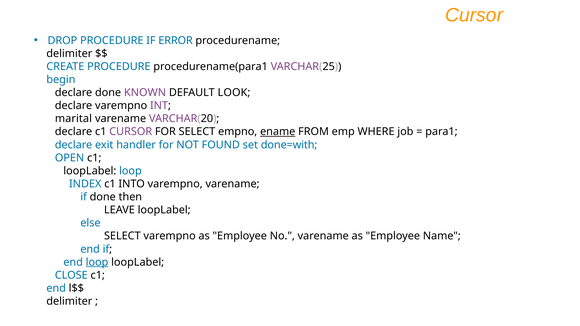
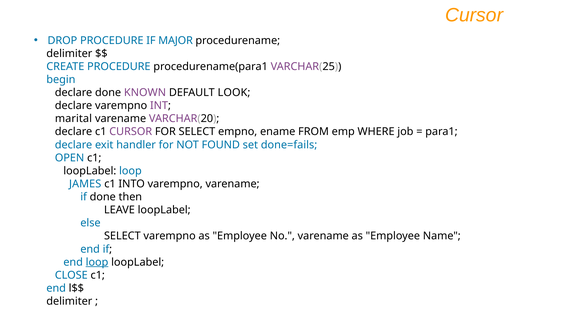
ERROR: ERROR -> MAJOR
ename underline: present -> none
done=with: done=with -> done=fails
INDEX: INDEX -> JAMES
